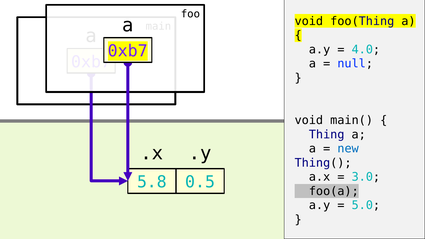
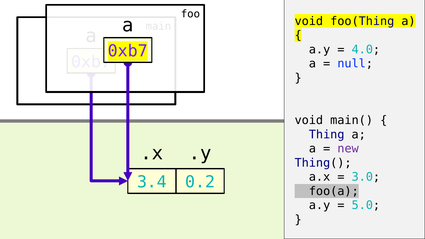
new colour: blue -> purple
5.8: 5.8 -> 3.4
0.5: 0.5 -> 0.2
